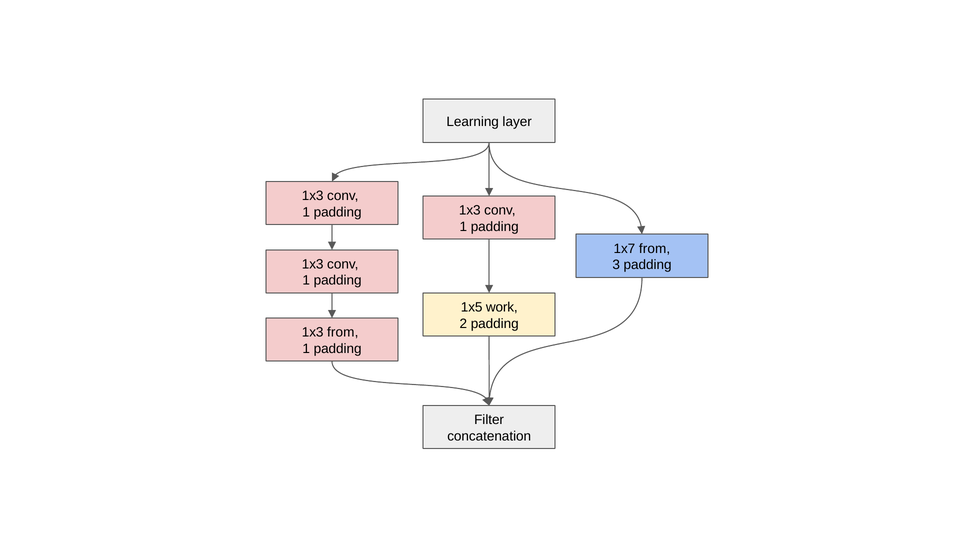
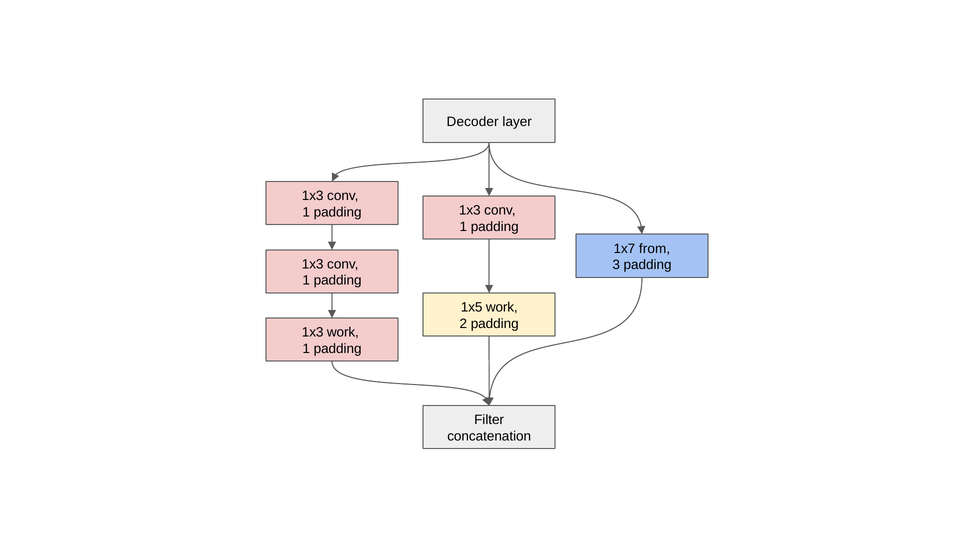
Learning: Learning -> Decoder
1x3 from: from -> work
